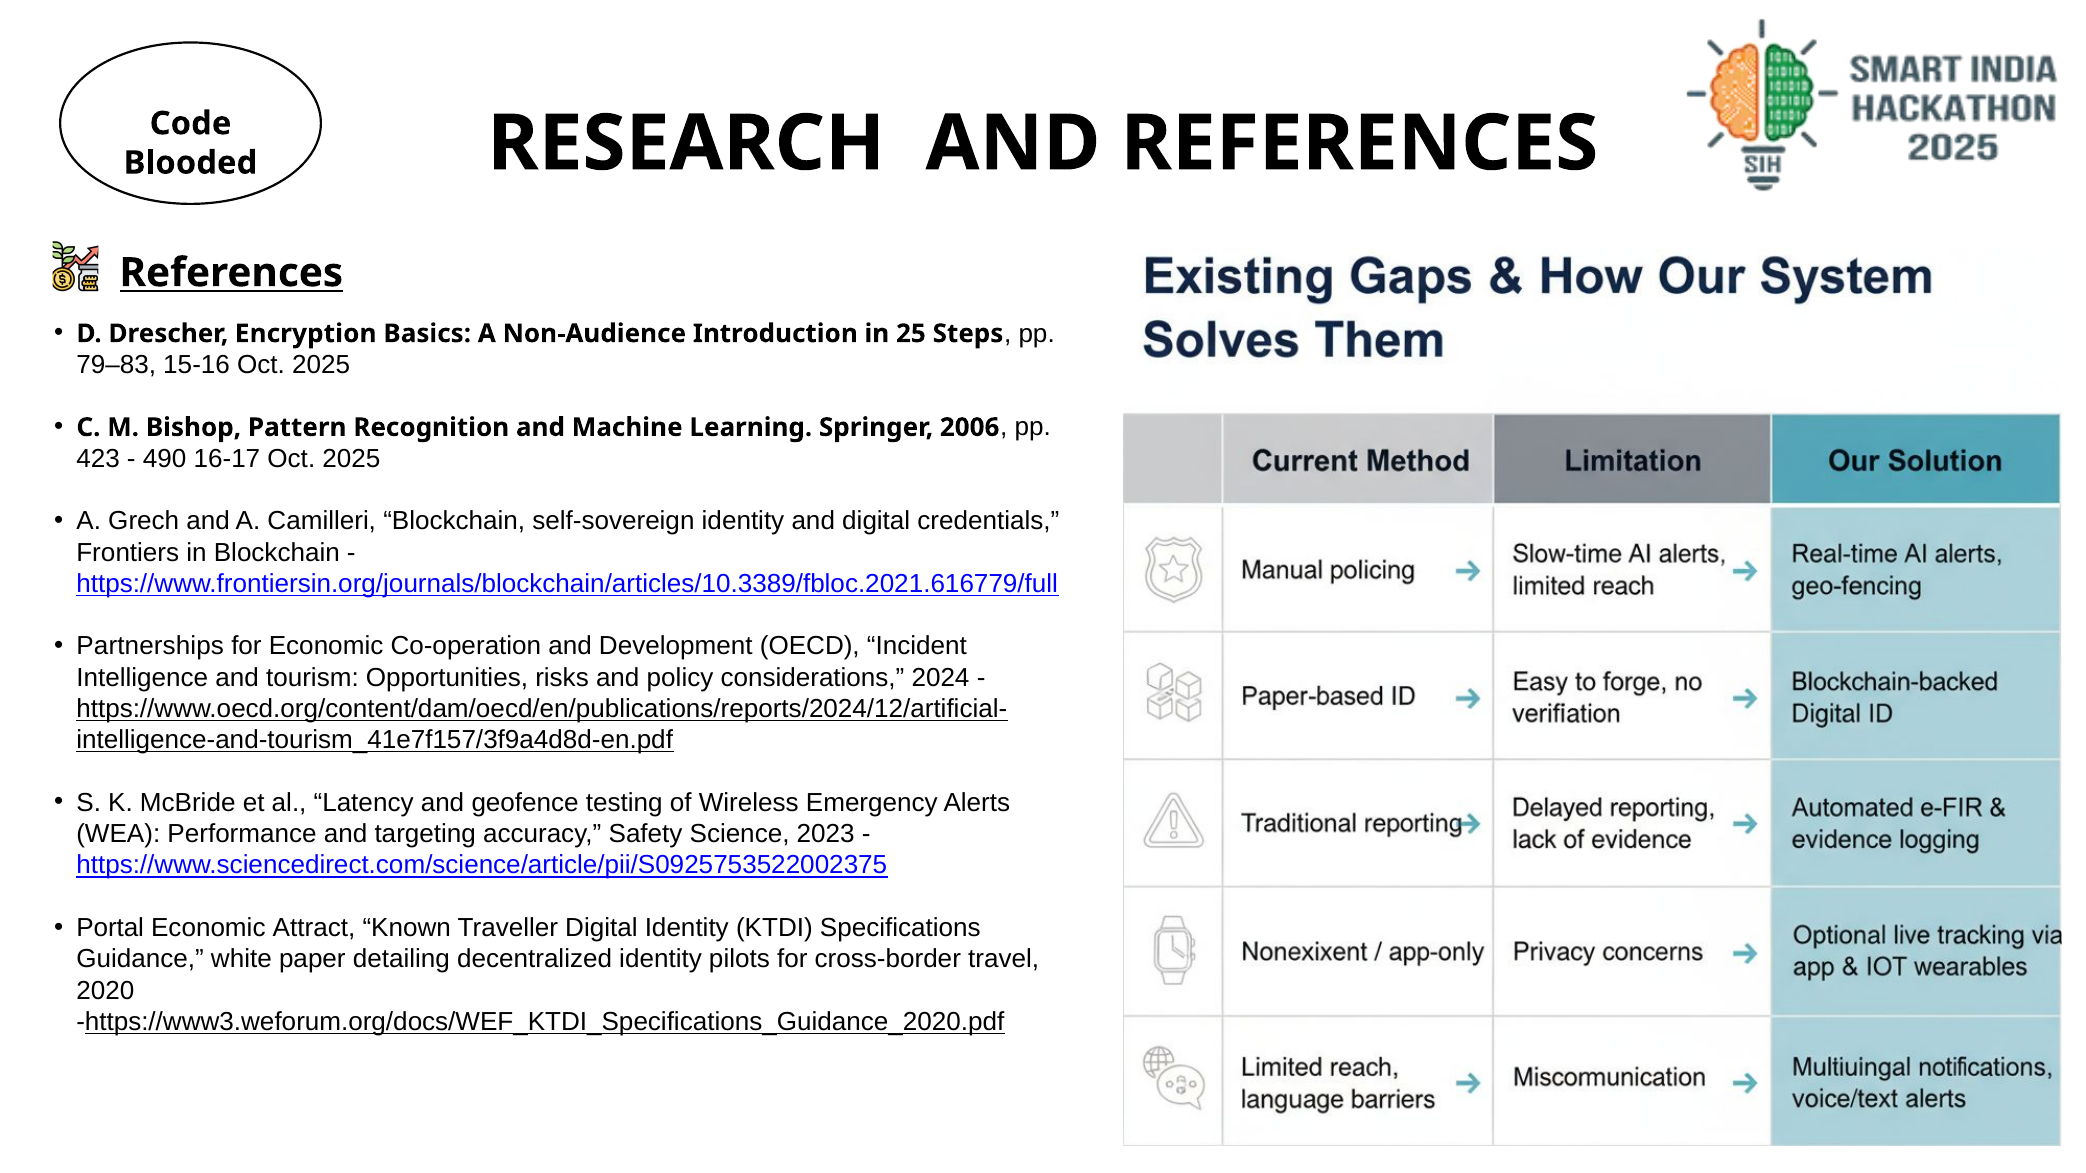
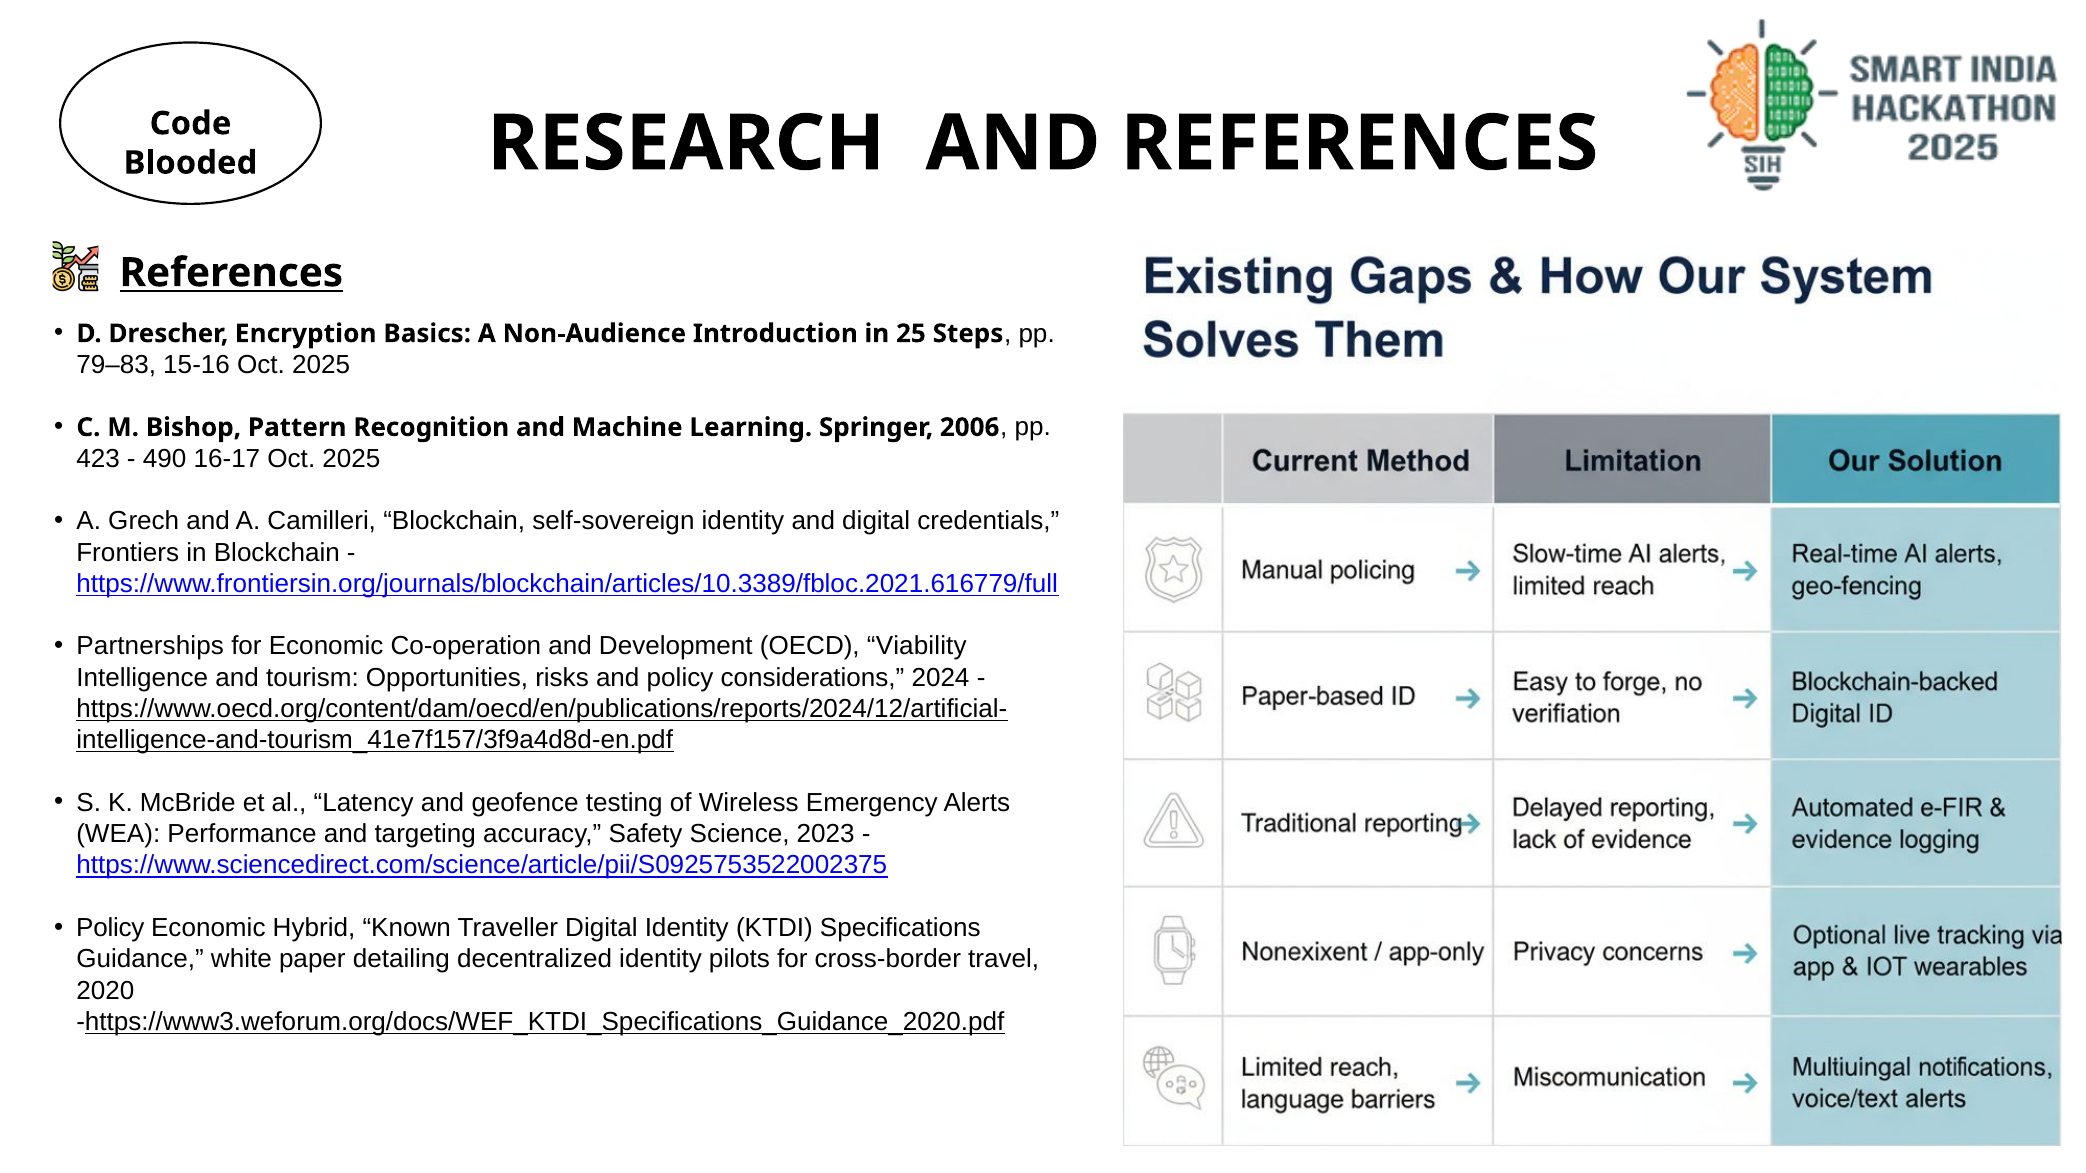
Incident: Incident -> Viability
Portal at (110, 928): Portal -> Policy
Attract: Attract -> Hybrid
